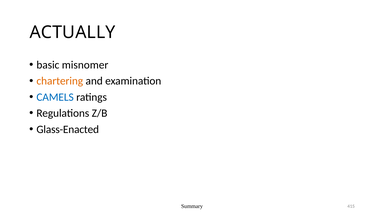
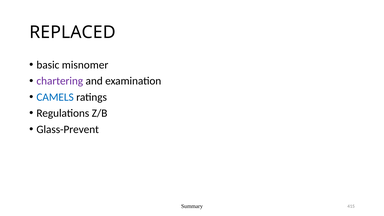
ACTUALLY: ACTUALLY -> REPLACED
chartering colour: orange -> purple
Glass-Enacted: Glass-Enacted -> Glass-Prevent
